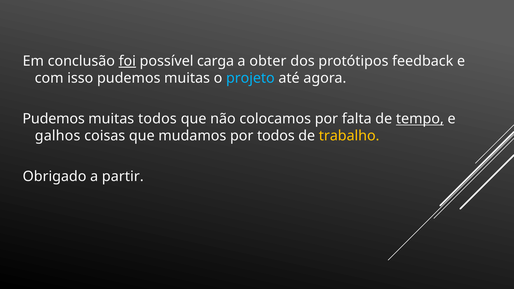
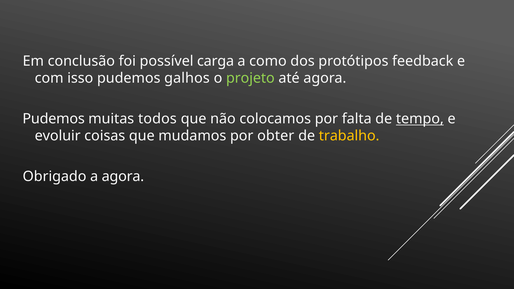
foi underline: present -> none
obter: obter -> como
isso pudemos muitas: muitas -> galhos
projeto colour: light blue -> light green
galhos: galhos -> evoluir
por todos: todos -> obter
a partir: partir -> agora
